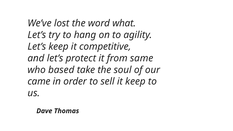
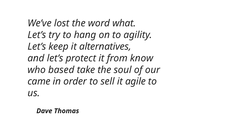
competitive: competitive -> alternatives
same: same -> know
it keep: keep -> agile
